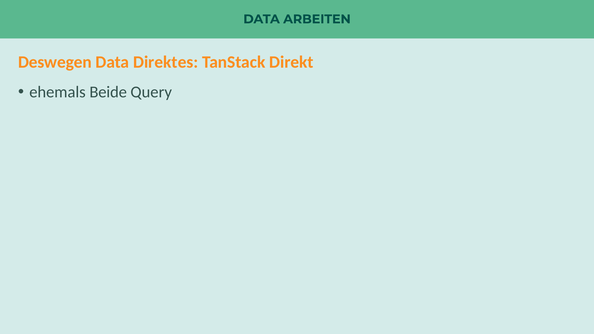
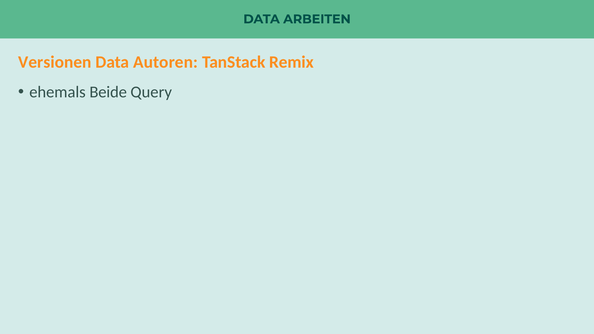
Deswegen: Deswegen -> Versionen
Direktes: Direktes -> Autoren
Direkt: Direkt -> Remix
